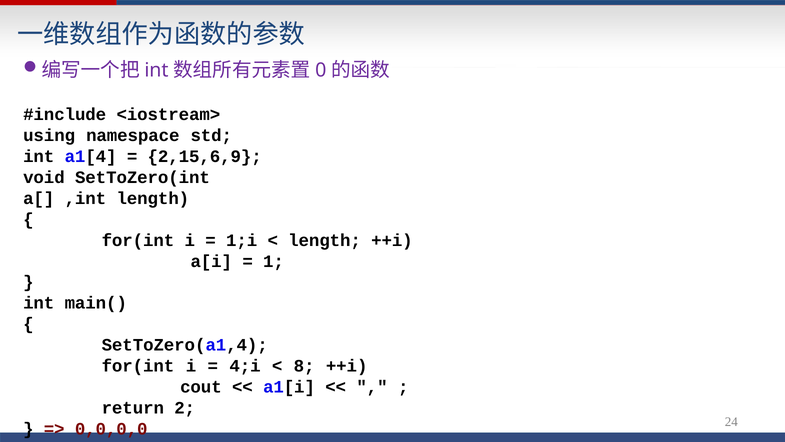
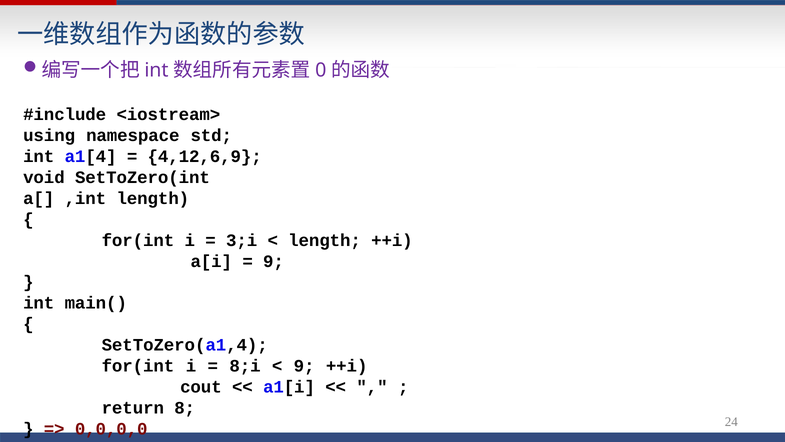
2,15,6,9: 2,15,6,9 -> 4,12,6,9
1;i: 1;i -> 3;i
1 at (273, 261): 1 -> 9
4;i: 4;i -> 8;i
8 at (304, 366): 8 -> 9
2: 2 -> 8
